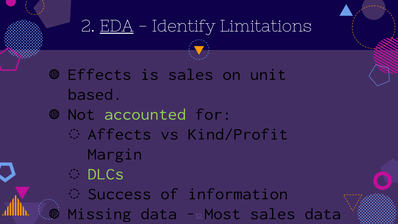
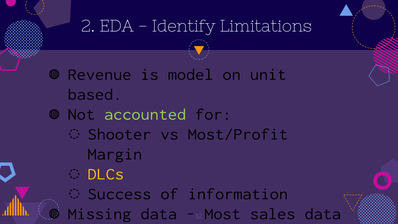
EDA underline: present -> none
Effects: Effects -> Revenue
is sales: sales -> model
Affects: Affects -> Shooter
Kind/Profit: Kind/Profit -> Most/Profit
DLCs colour: light green -> yellow
